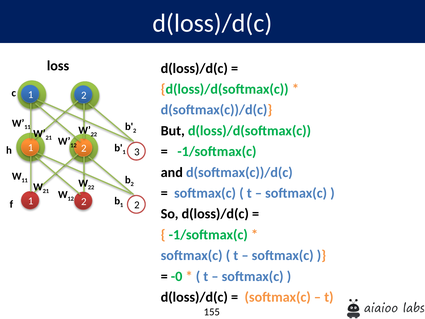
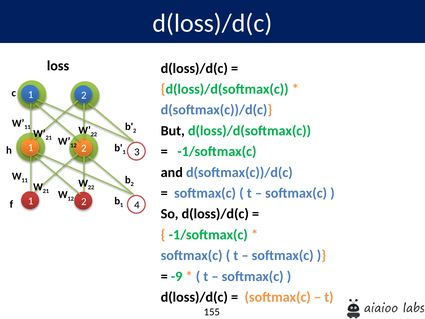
2 at (137, 205): 2 -> 4
-0: -0 -> -9
